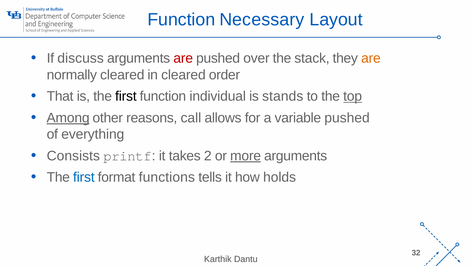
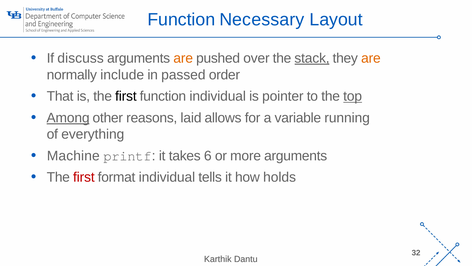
are at (183, 58) colour: red -> orange
stack underline: none -> present
normally cleared: cleared -> include
in cleared: cleared -> passed
stands: stands -> pointer
call: call -> laid
variable pushed: pushed -> running
Consists: Consists -> Machine
2: 2 -> 6
more underline: present -> none
first at (84, 177) colour: blue -> red
format functions: functions -> individual
